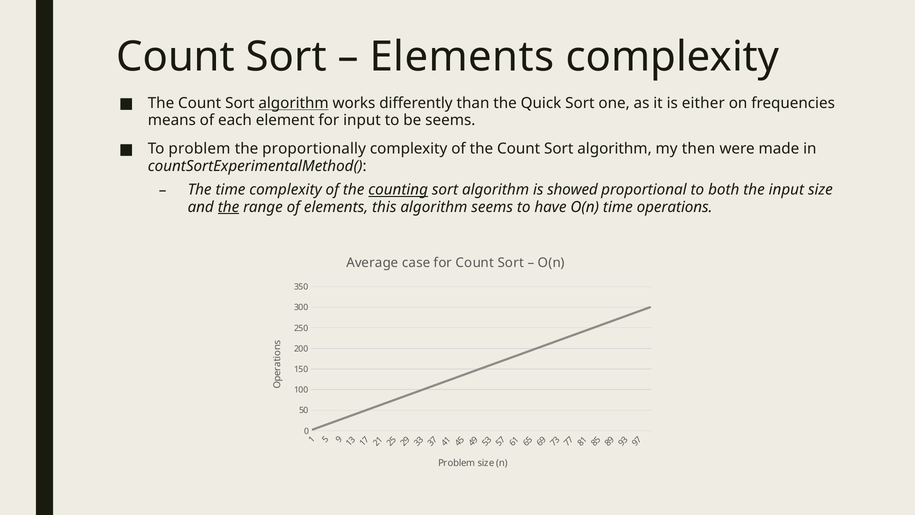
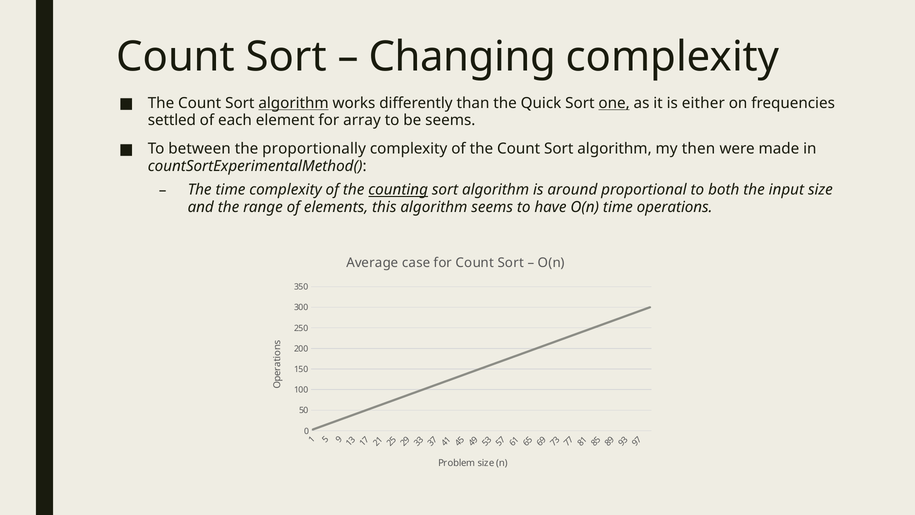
Elements at (462, 57): Elements -> Changing
one underline: none -> present
means: means -> settled
for input: input -> array
To problem: problem -> between
showed: showed -> around
the at (229, 207) underline: present -> none
